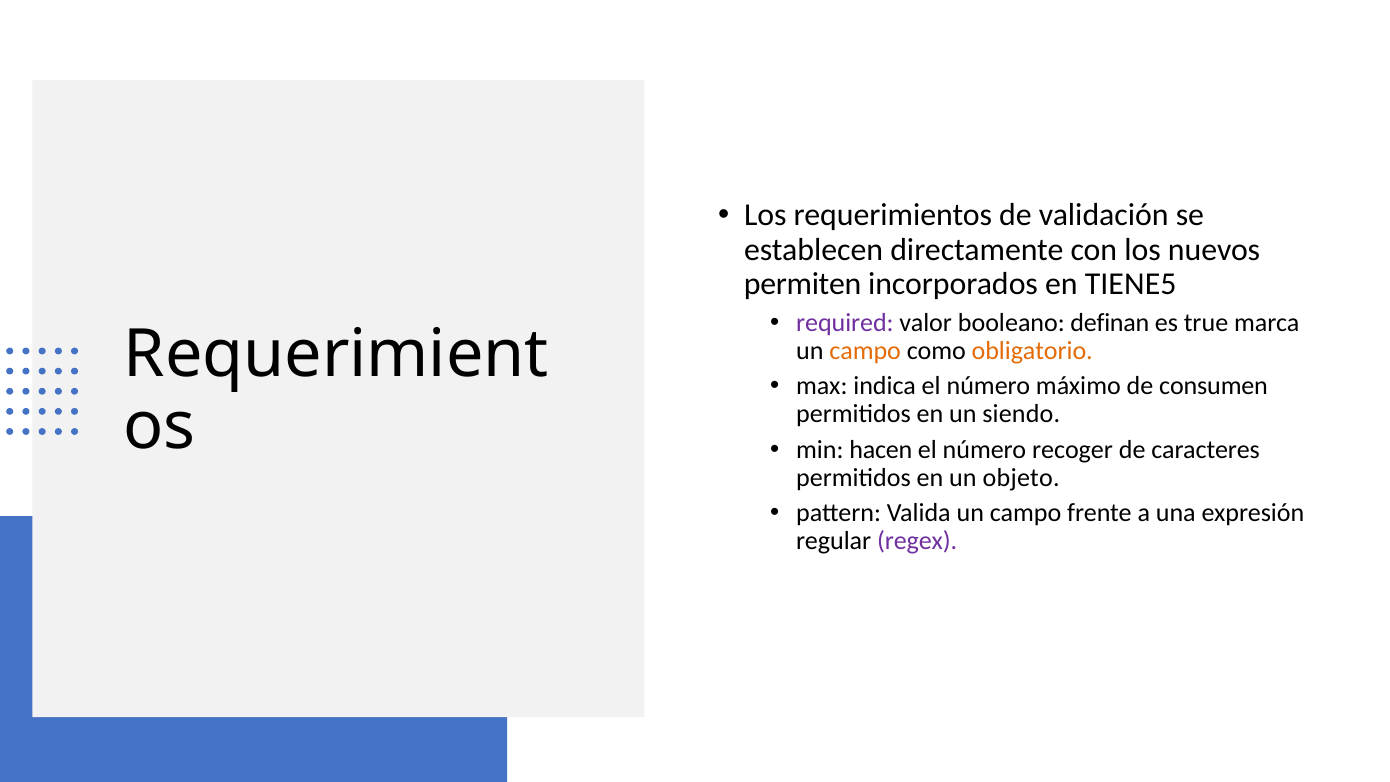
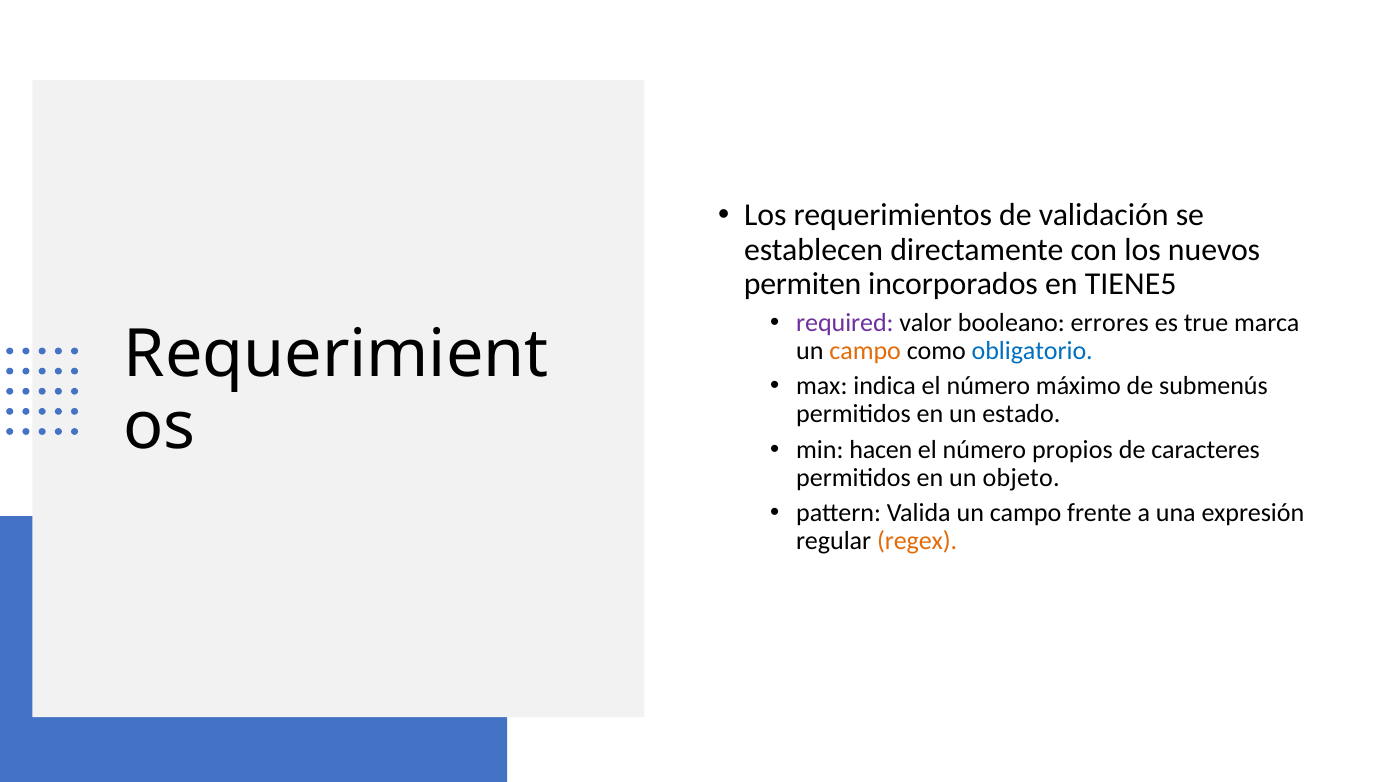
definan: definan -> errores
obligatorio colour: orange -> blue
consumen: consumen -> submenús
siendo: siendo -> estado
recoger: recoger -> propios
regex colour: purple -> orange
